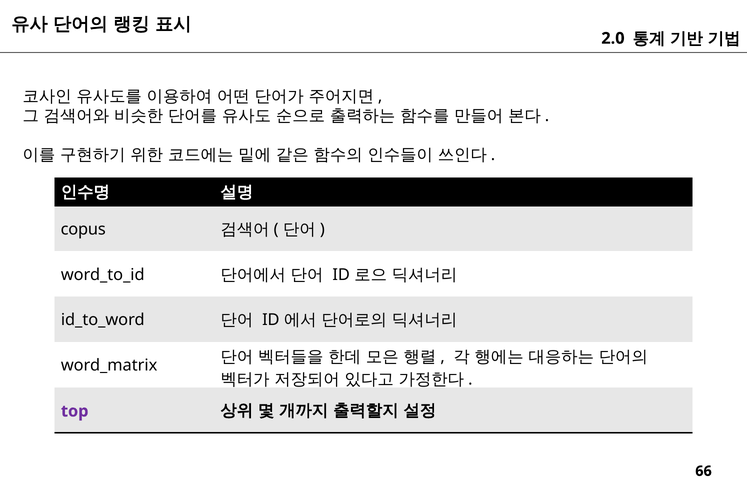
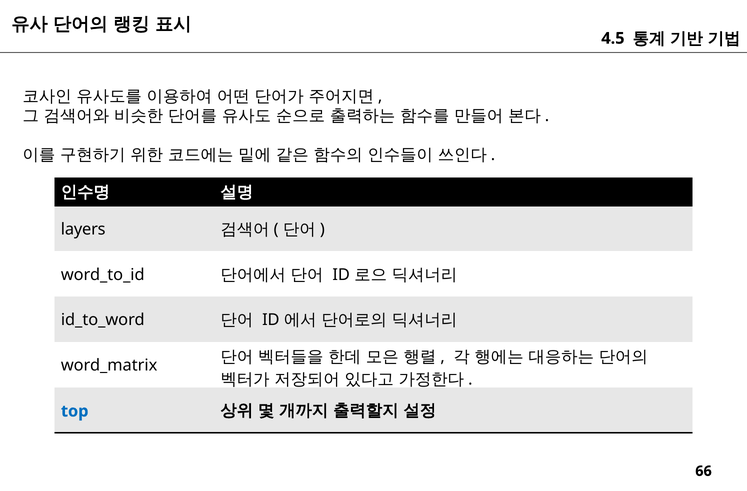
2.0: 2.0 -> 4.5
copus: copus -> layers
top colour: purple -> blue
